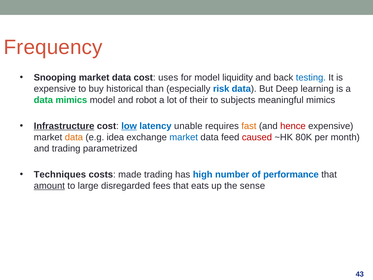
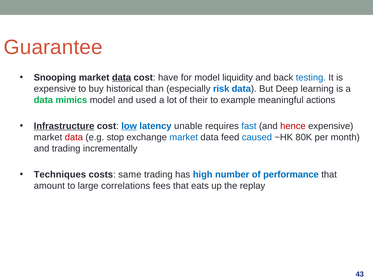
Frequency: Frequency -> Guarantee
data at (122, 77) underline: none -> present
uses: uses -> have
robot: robot -> used
subjects: subjects -> example
meaningful mimics: mimics -> actions
fast colour: orange -> blue
data at (74, 137) colour: orange -> red
idea: idea -> stop
caused colour: red -> blue
parametrized: parametrized -> incrementally
made: made -> same
amount underline: present -> none
disregarded: disregarded -> correlations
sense: sense -> replay
